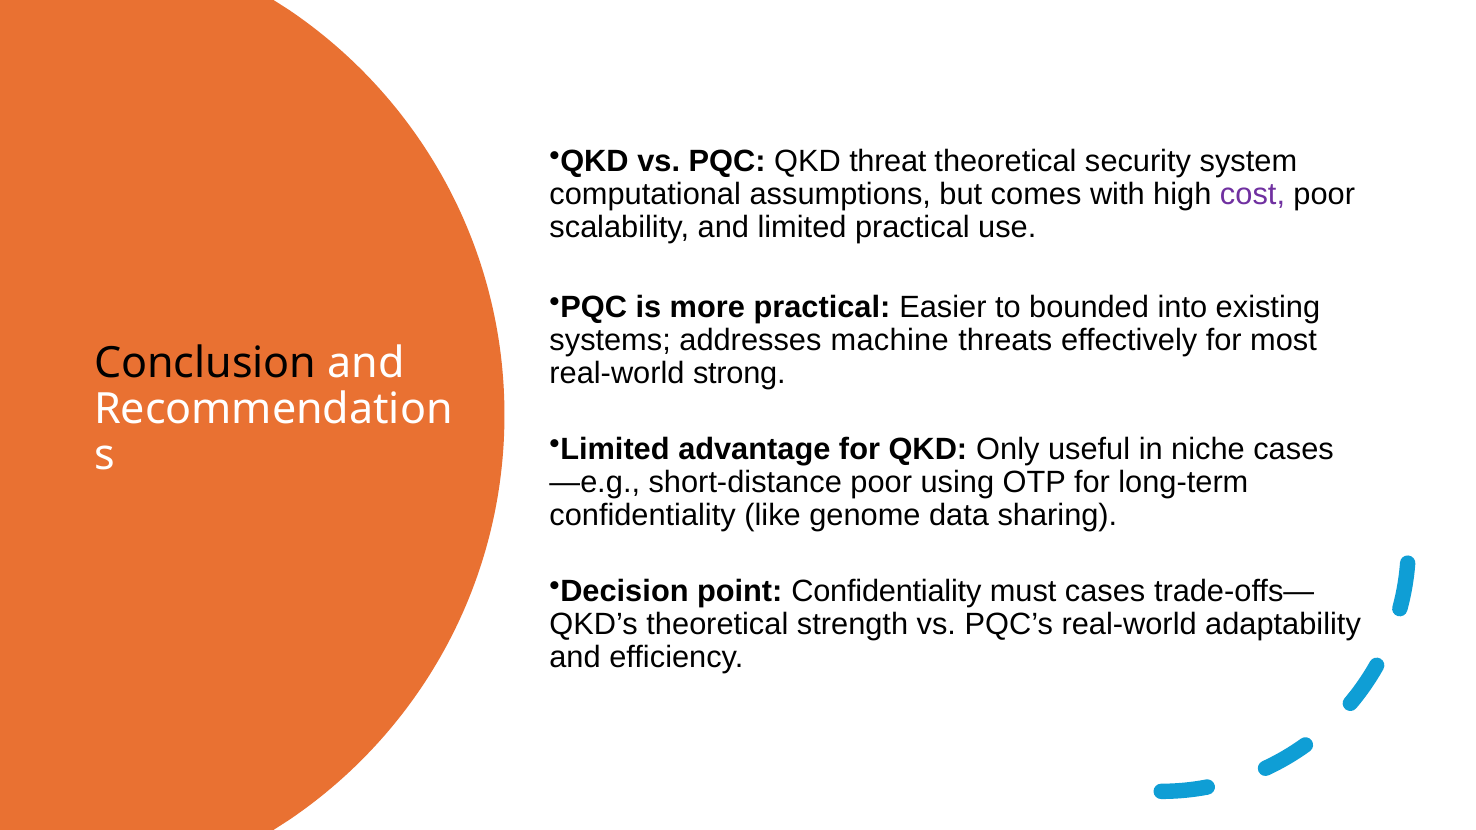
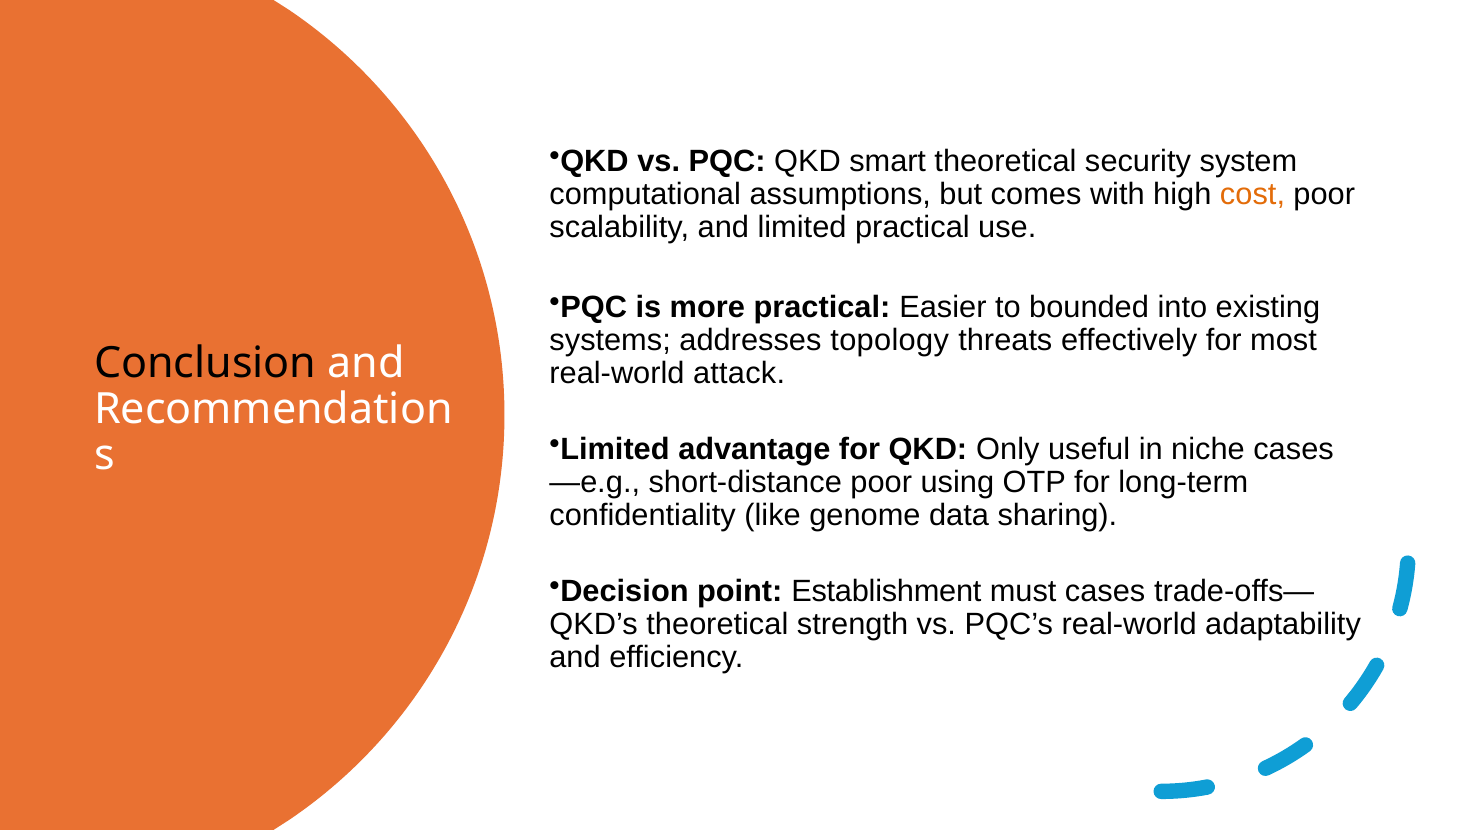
threat: threat -> smart
cost colour: purple -> orange
machine: machine -> topology
strong: strong -> attack
point Confidentiality: Confidentiality -> Establishment
